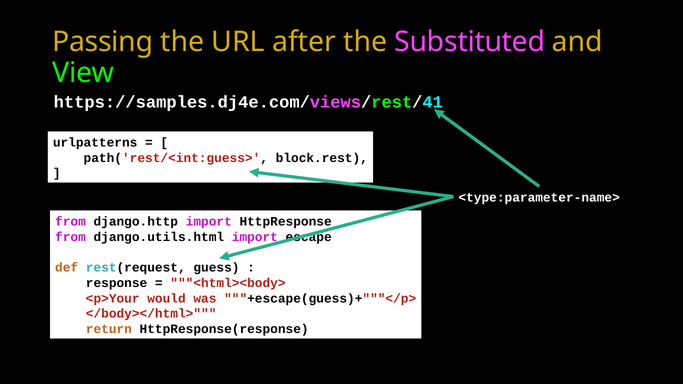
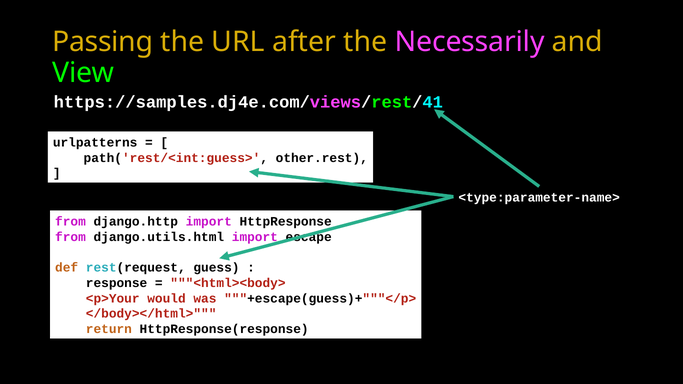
Substituted: Substituted -> Necessarily
block.rest: block.rest -> other.rest
